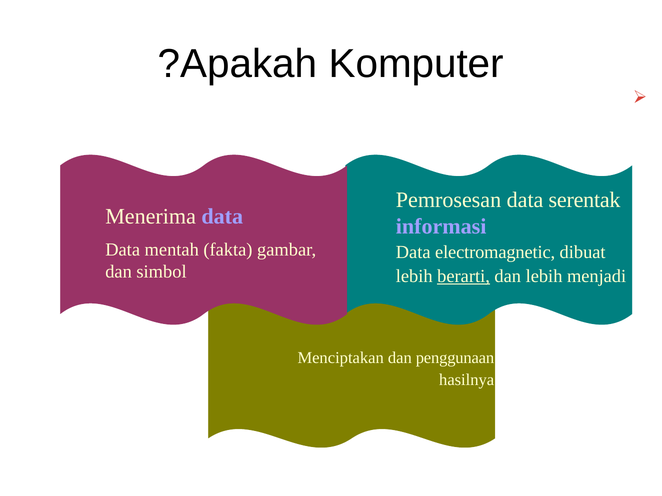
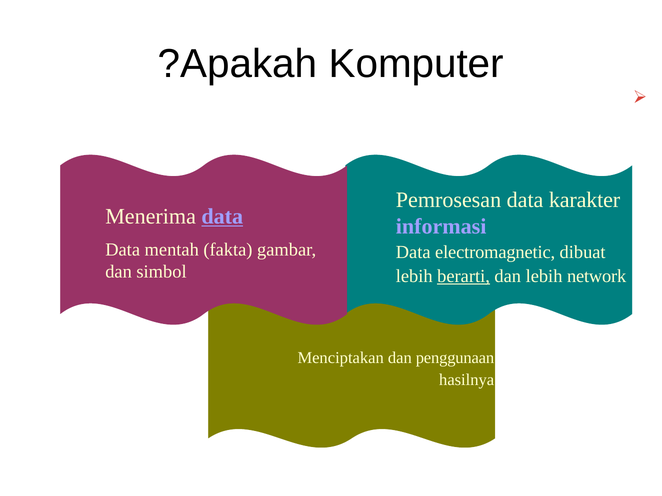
serentak: serentak -> karakter
data at (222, 217) underline: none -> present
menjadi: menjadi -> network
